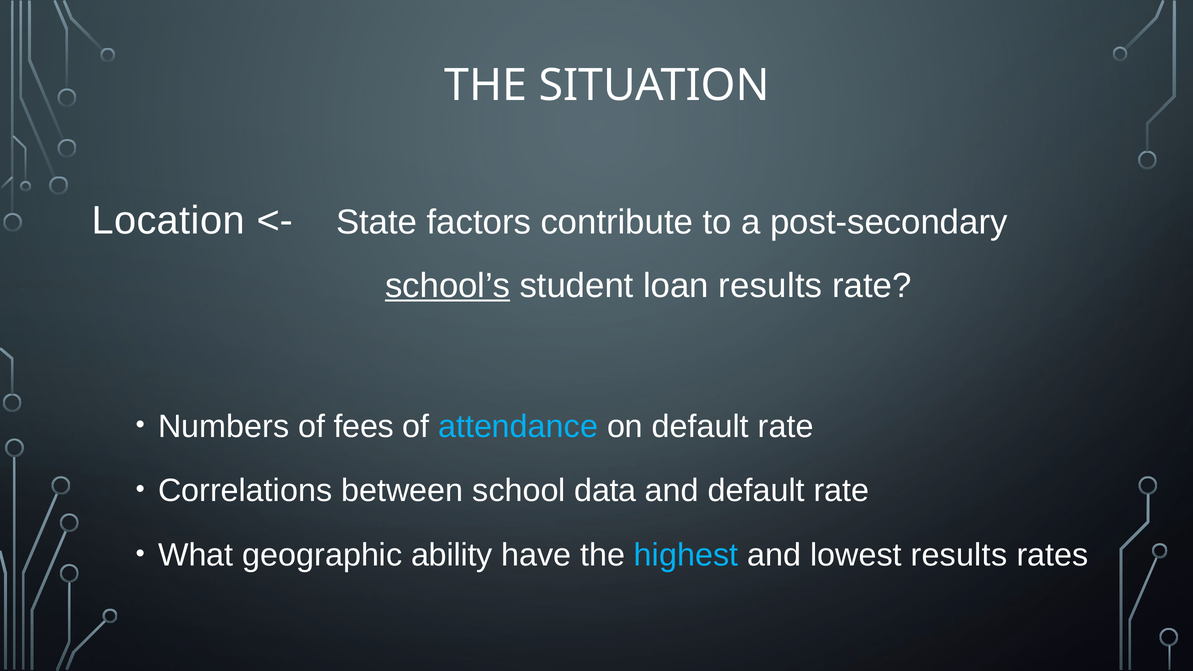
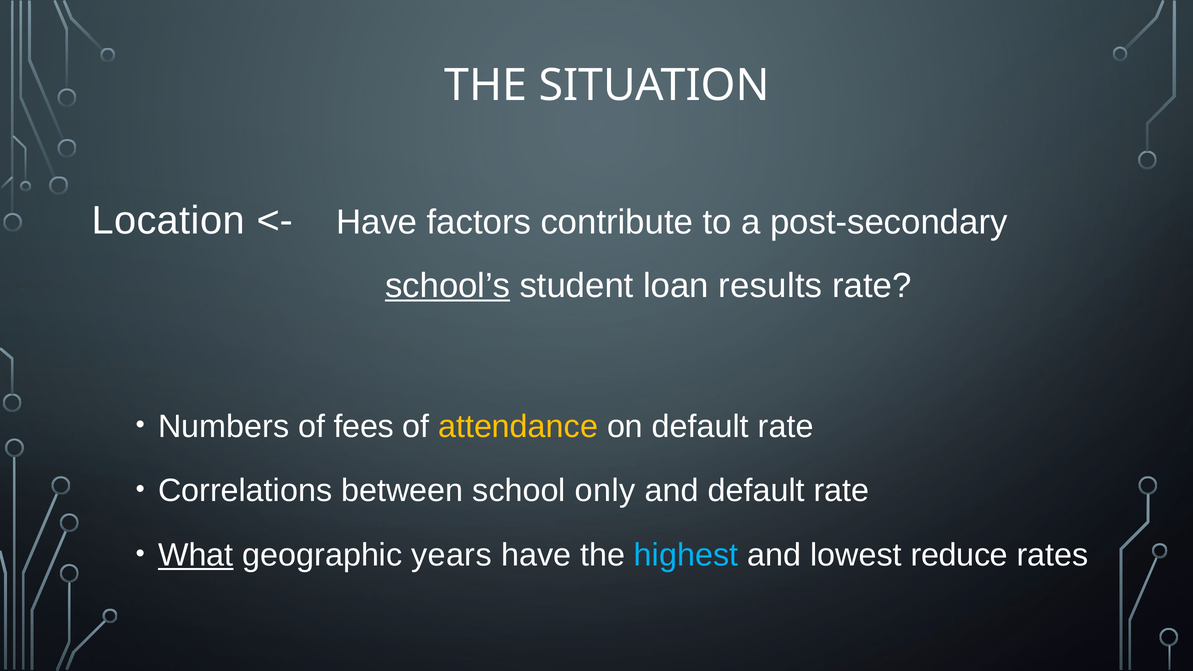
State at (377, 222): State -> Have
attendance colour: light blue -> yellow
data: data -> only
What underline: none -> present
ability: ability -> years
lowest results: results -> reduce
